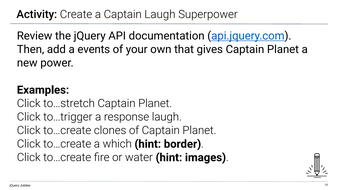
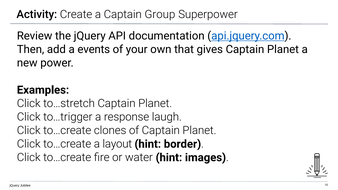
Captain Laugh: Laugh -> Group
which: which -> layout
